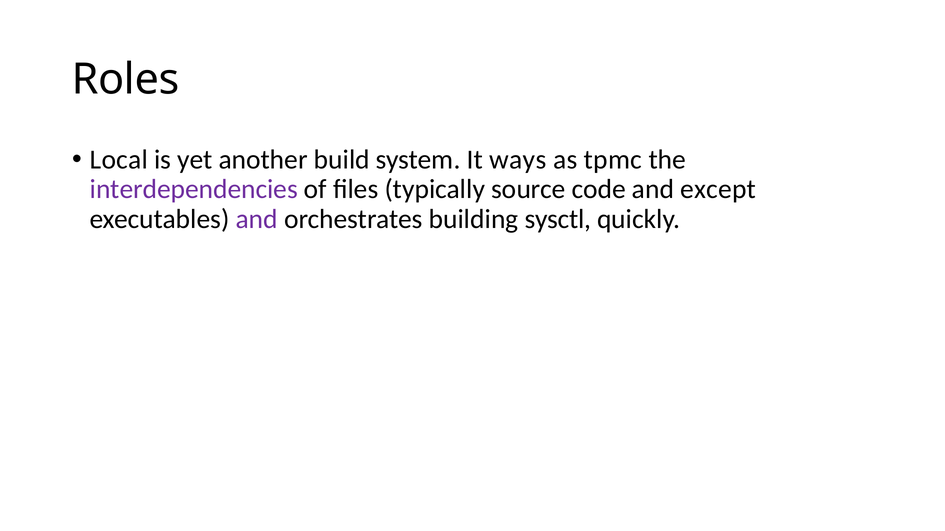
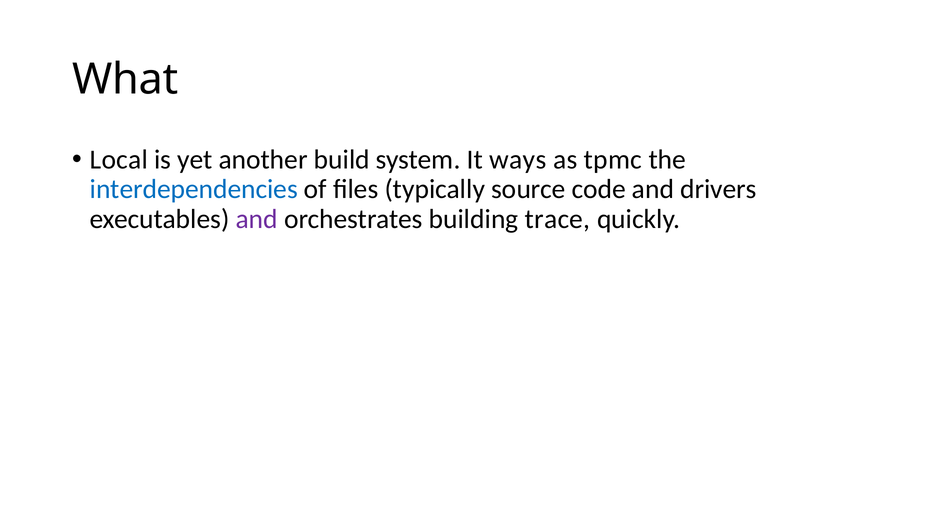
Roles: Roles -> What
interdependencies colour: purple -> blue
except: except -> drivers
sysctl: sysctl -> trace
